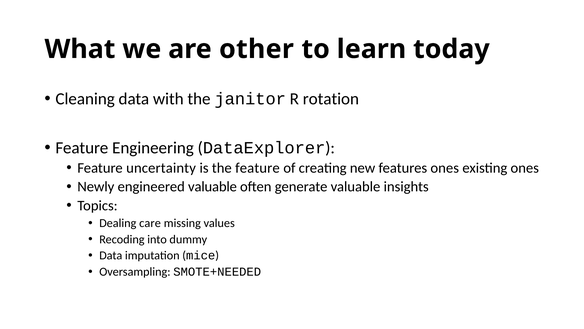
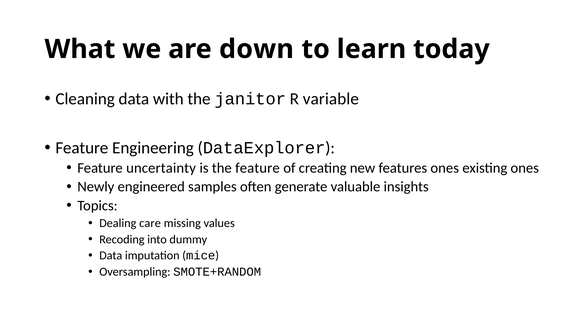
other: other -> down
rotation: rotation -> variable
engineered valuable: valuable -> samples
SMOTE+NEEDED: SMOTE+NEEDED -> SMOTE+RANDOM
